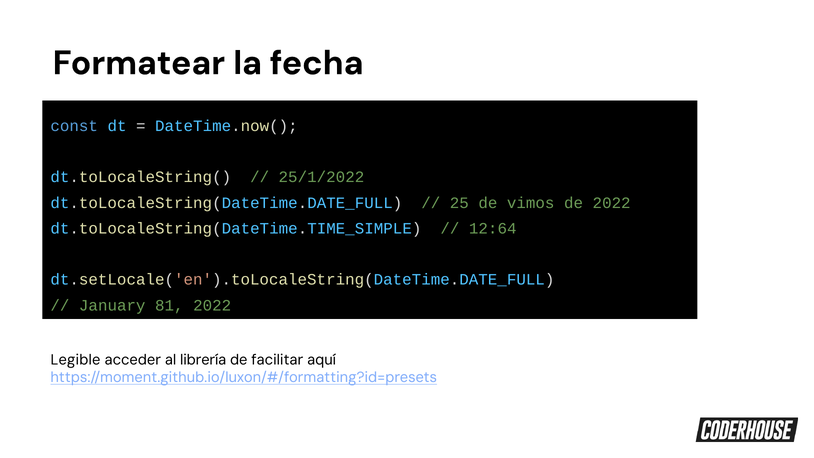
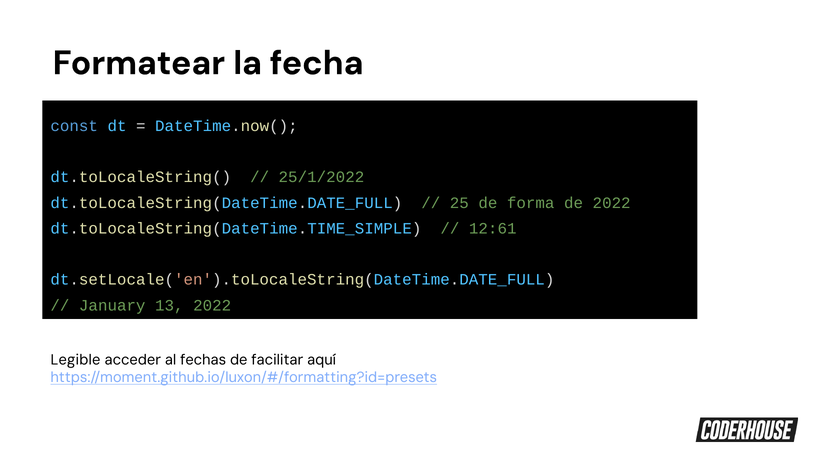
vimos: vimos -> forma
12:64: 12:64 -> 12:61
81: 81 -> 13
librería: librería -> fechas
